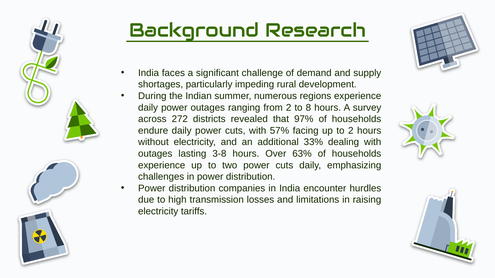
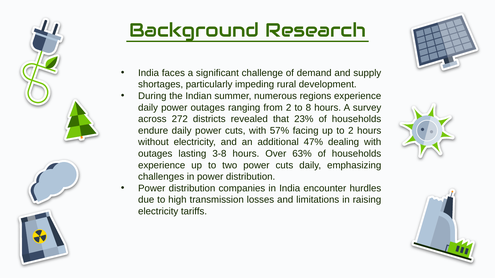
97%: 97% -> 23%
33%: 33% -> 47%
